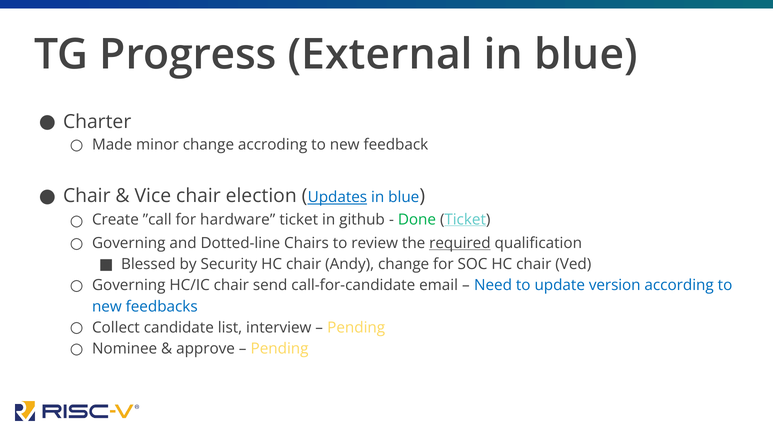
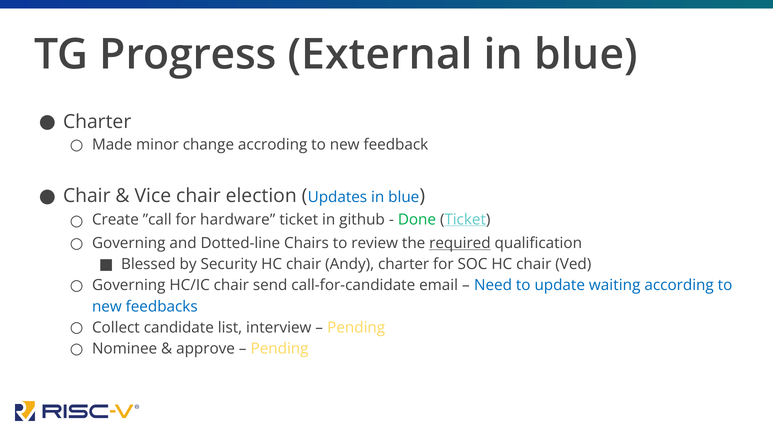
Updates underline: present -> none
Andy change: change -> charter
version: version -> waiting
